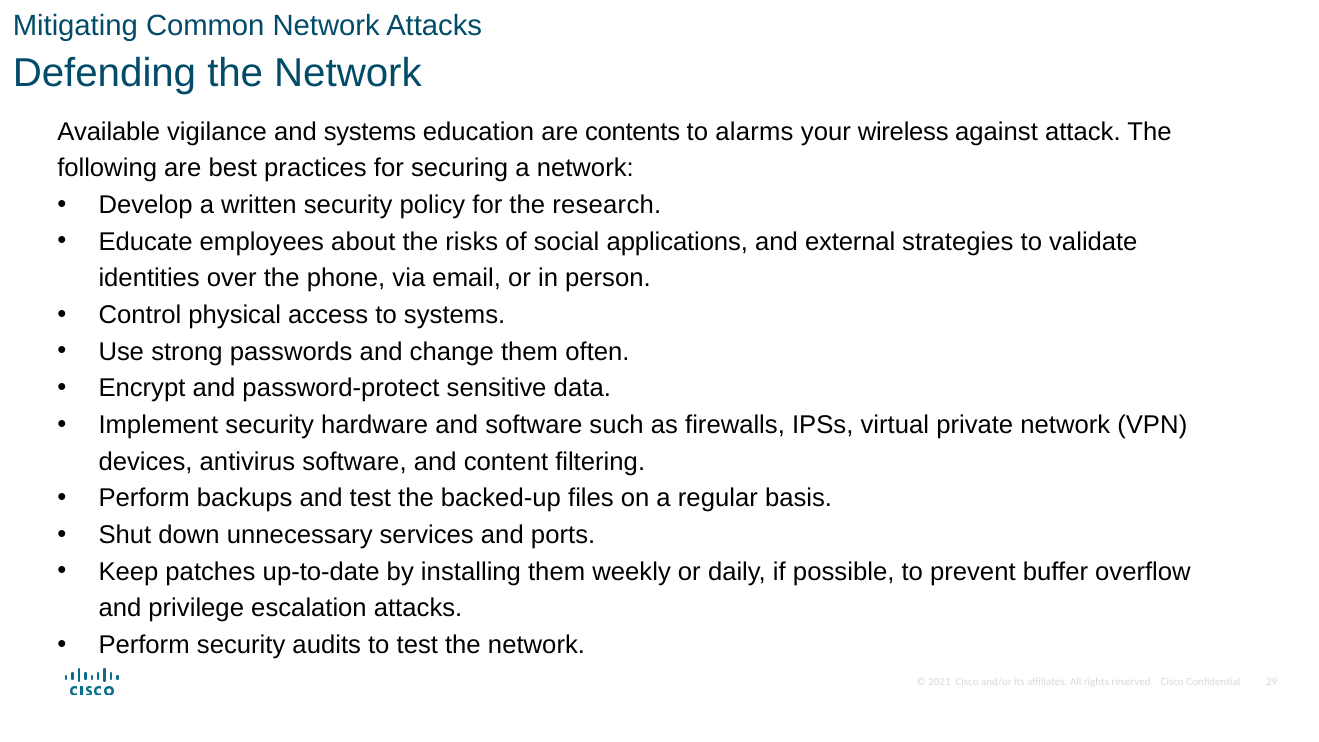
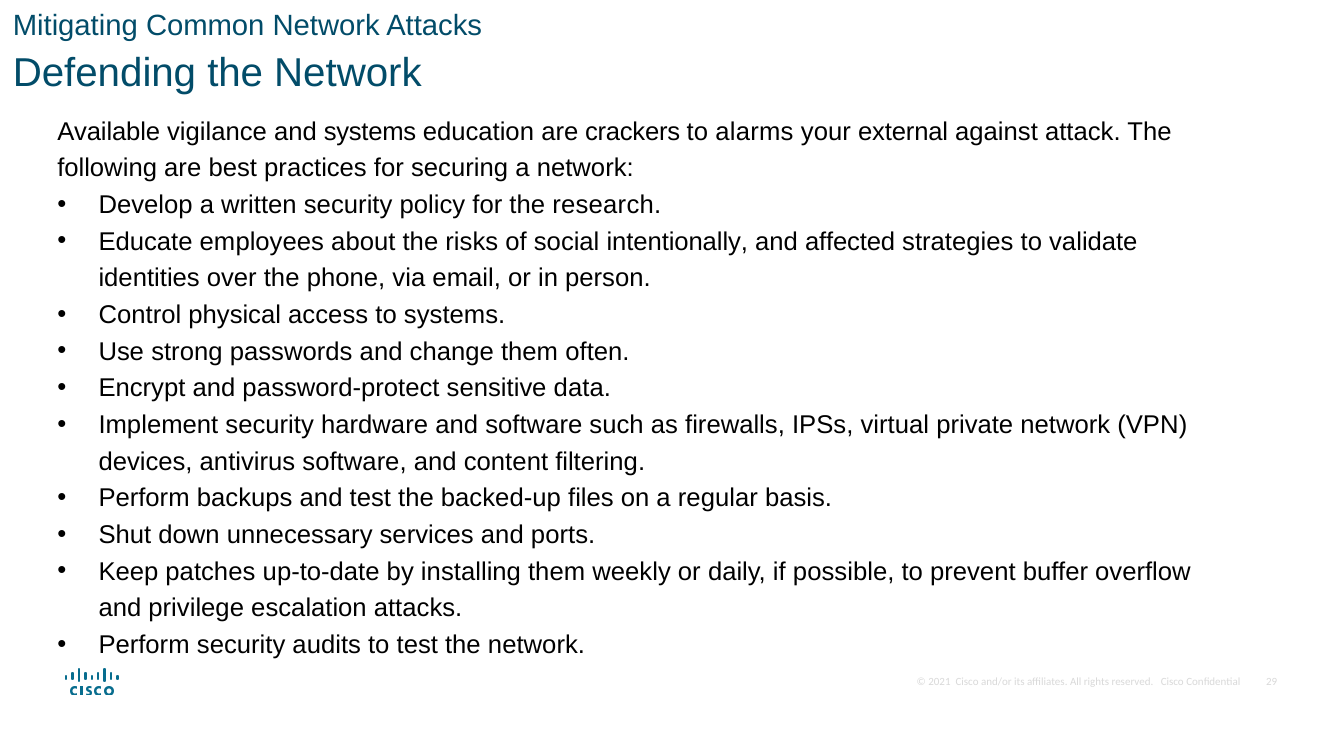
contents: contents -> crackers
wireless: wireless -> external
applications: applications -> intentionally
external: external -> affected
